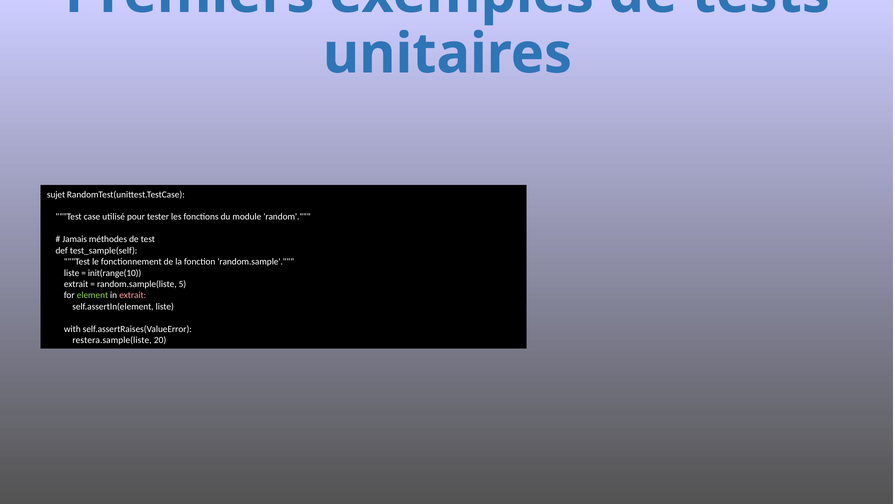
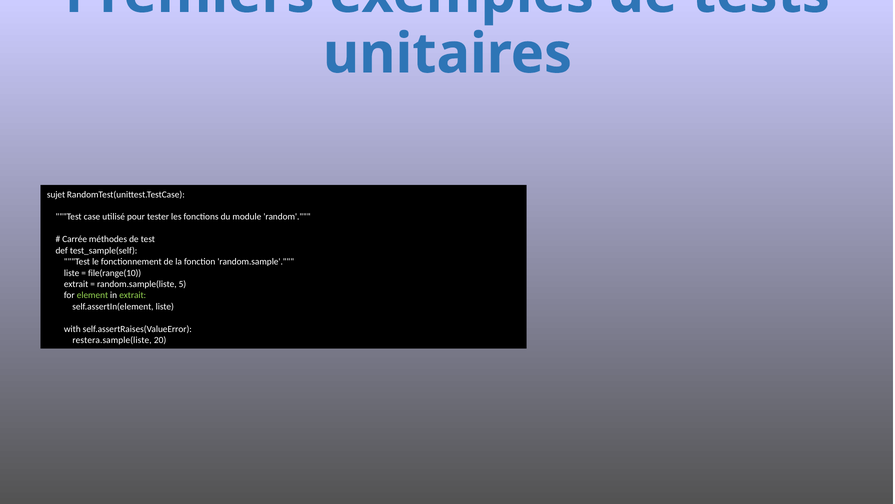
Jamais: Jamais -> Carrée
init(range(10: init(range(10 -> file(range(10
extrait at (133, 295) colour: pink -> light green
